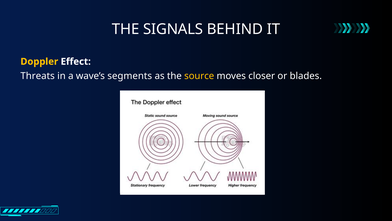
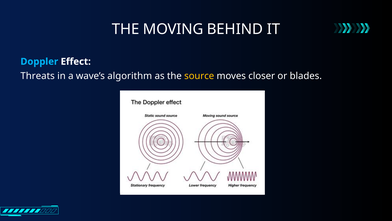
SIGNALS: SIGNALS -> MOVING
Doppler colour: yellow -> light blue
segments: segments -> algorithm
